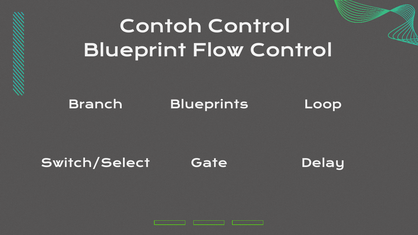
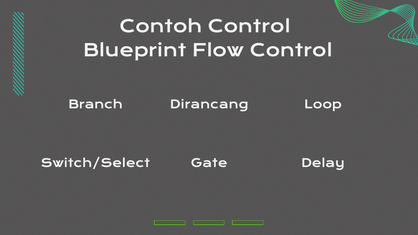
Blueprints: Blueprints -> Dirancang
